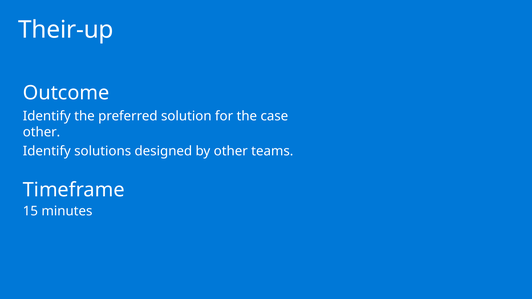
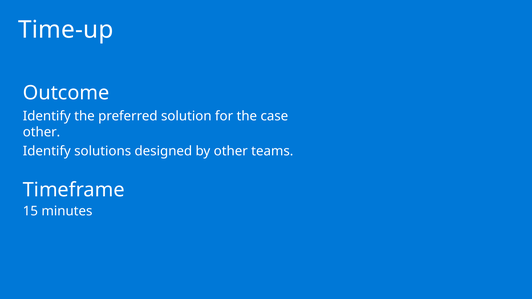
Their-up: Their-up -> Time-up
